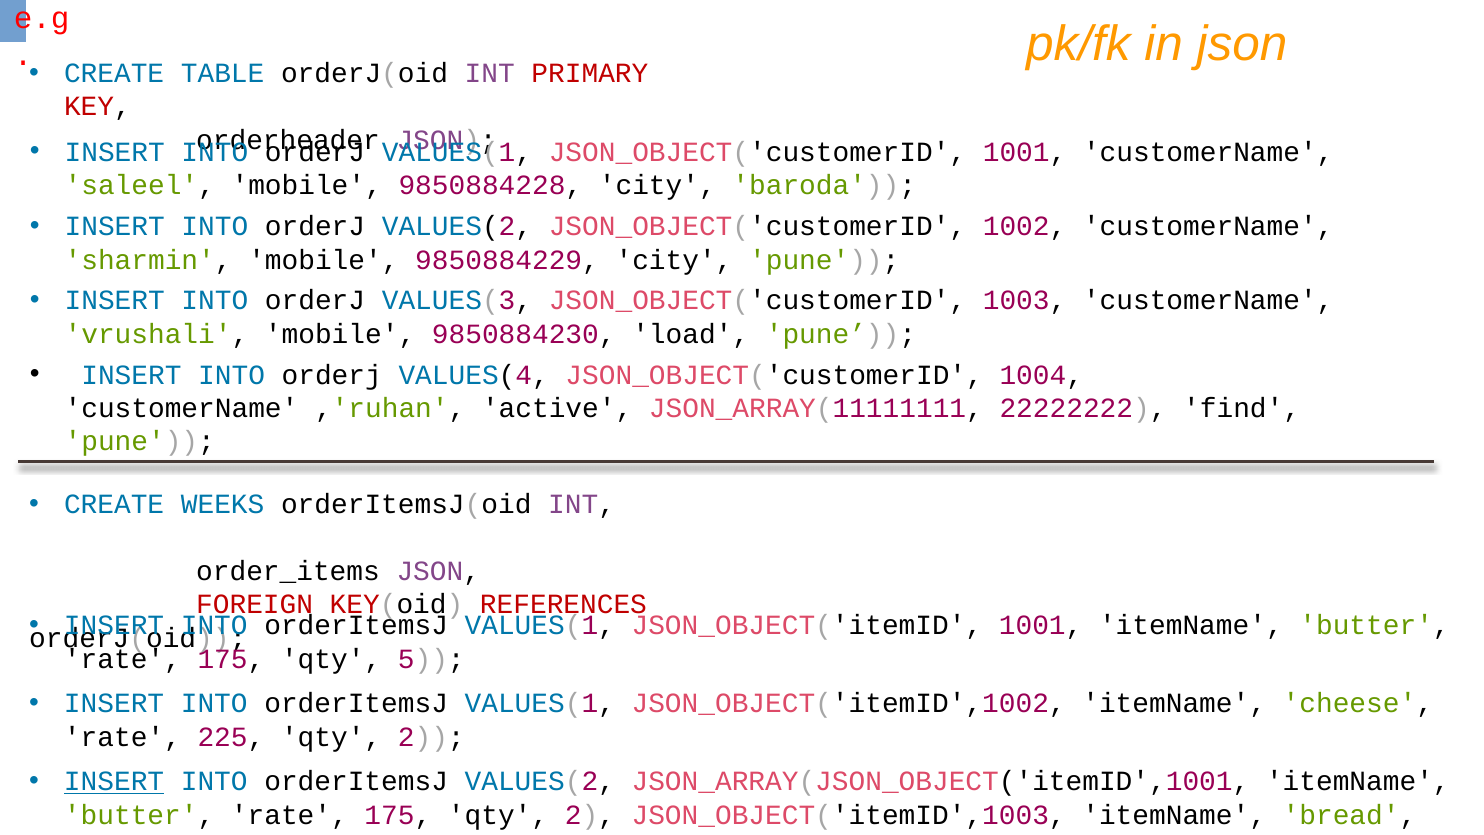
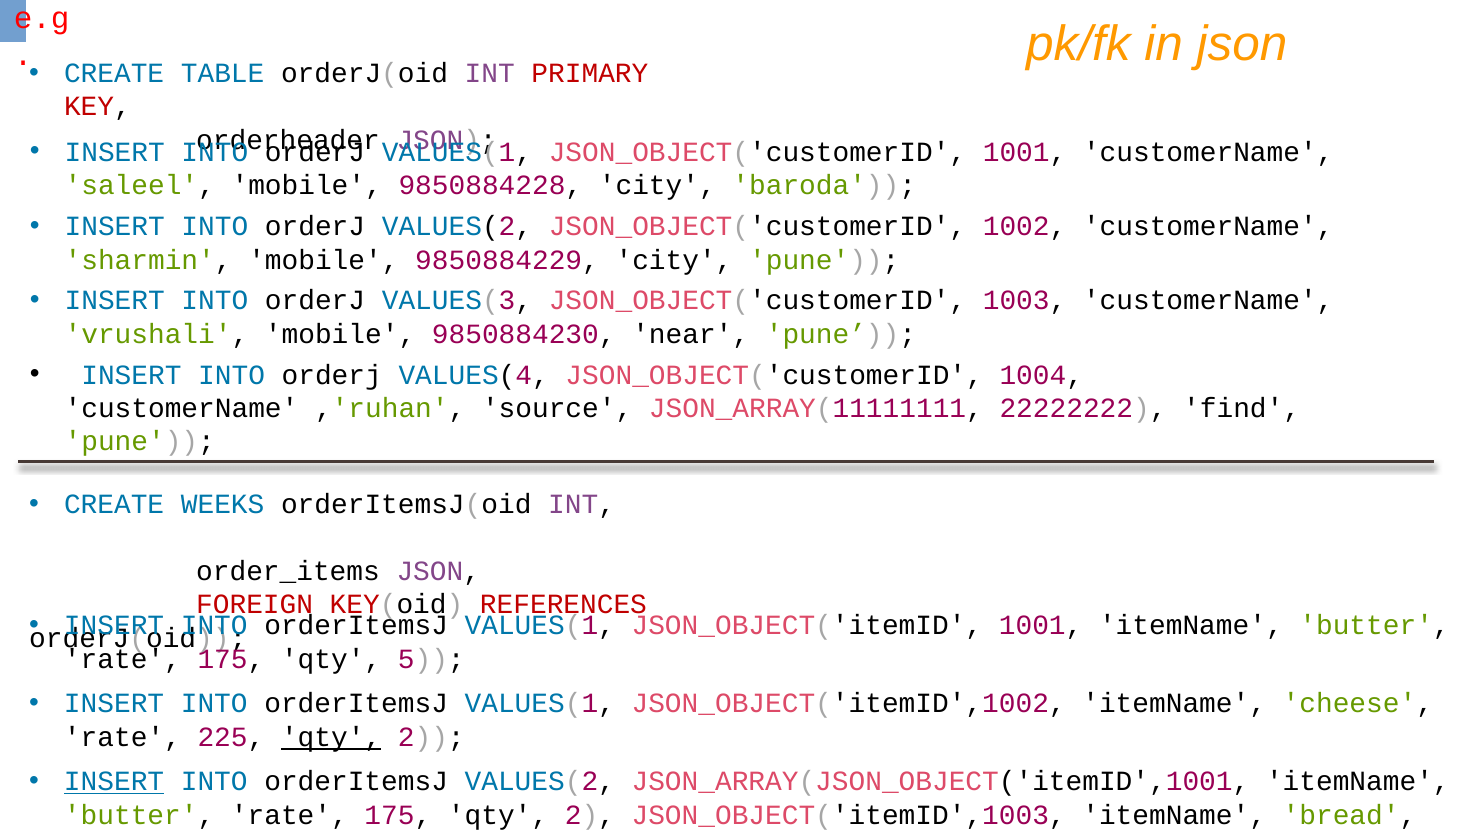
load: load -> near
active: active -> source
qty at (331, 737) underline: none -> present
